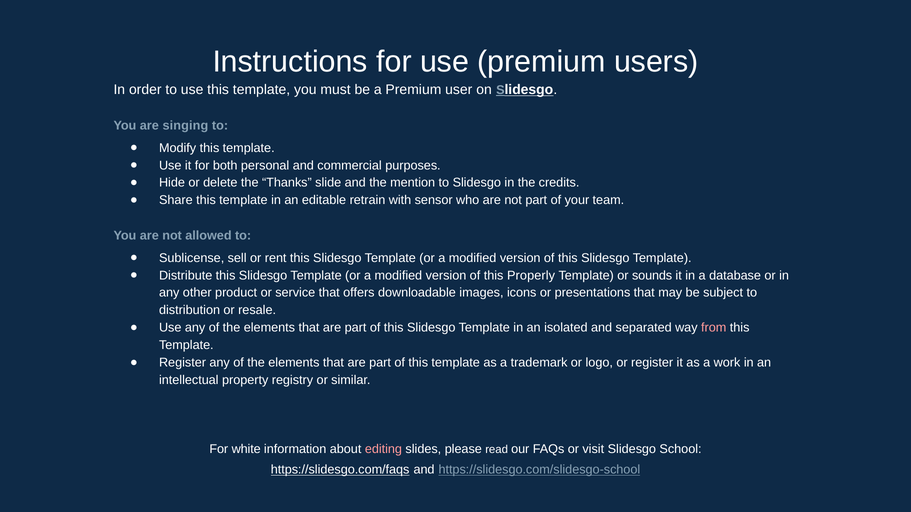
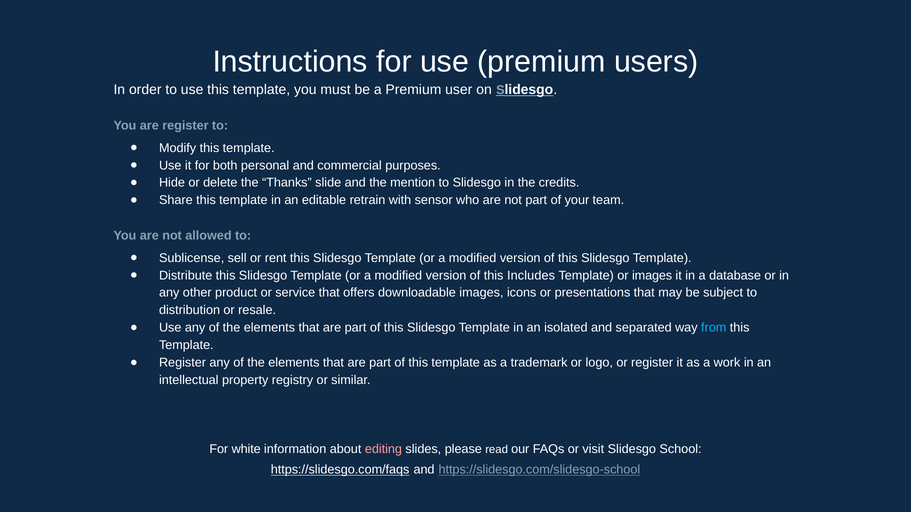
are singing: singing -> register
Properly: Properly -> Includes
or sounds: sounds -> images
from colour: pink -> light blue
